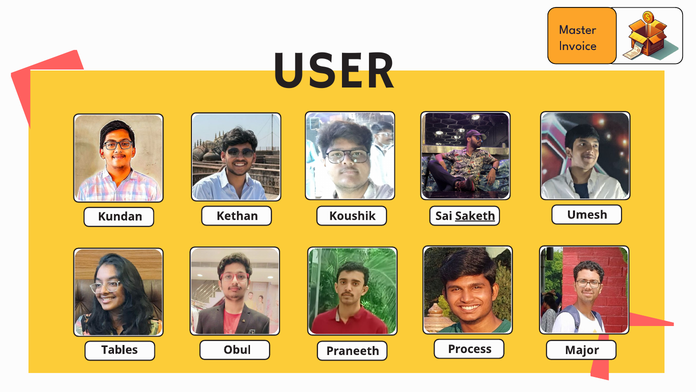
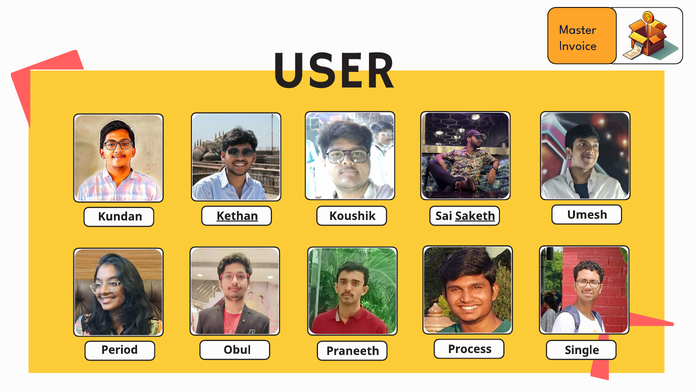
Kethan underline: none -> present
Tables: Tables -> Period
Major: Major -> Single
